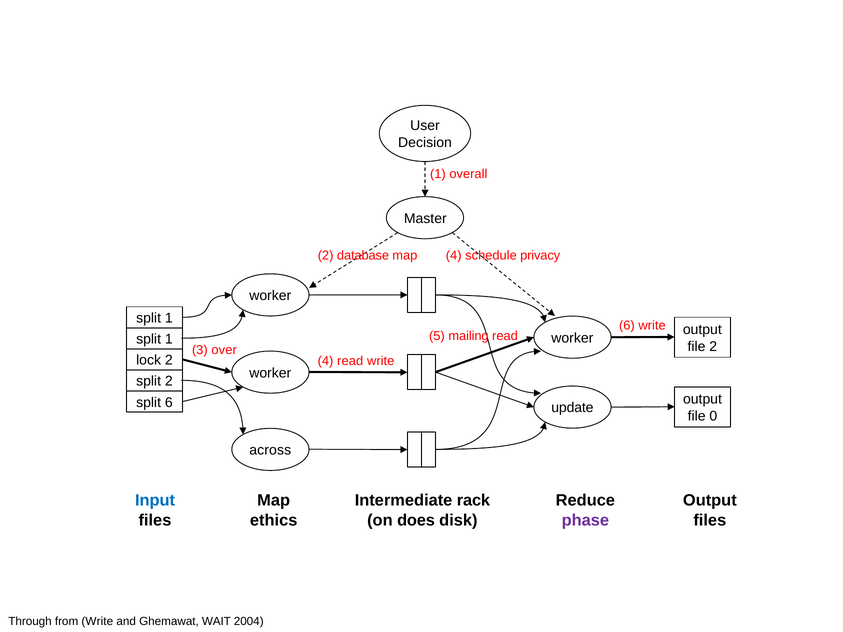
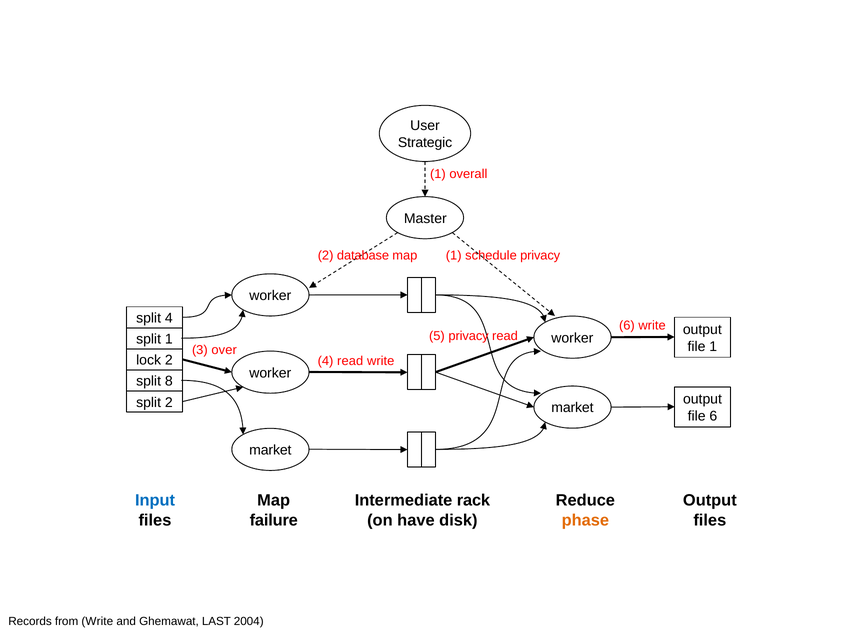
Decision: Decision -> Strategic
map 4: 4 -> 1
1 at (169, 318): 1 -> 4
5 mailing: mailing -> privacy
file 2: 2 -> 1
split 2: 2 -> 8
split 6: 6 -> 2
update at (572, 408): update -> market
file 0: 0 -> 6
across at (270, 450): across -> market
ethics: ethics -> failure
does: does -> have
phase colour: purple -> orange
Through: Through -> Records
WAIT: WAIT -> LAST
